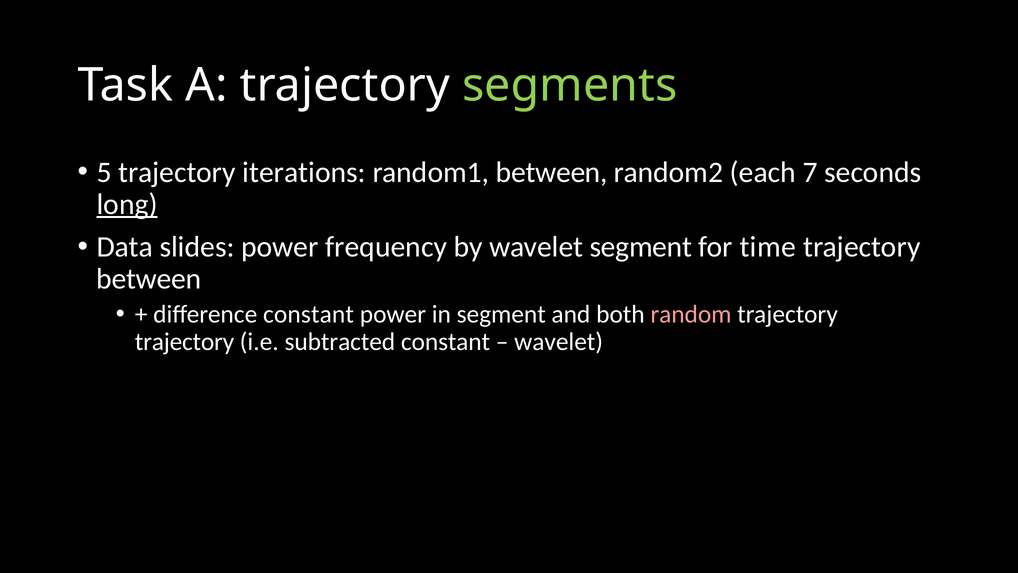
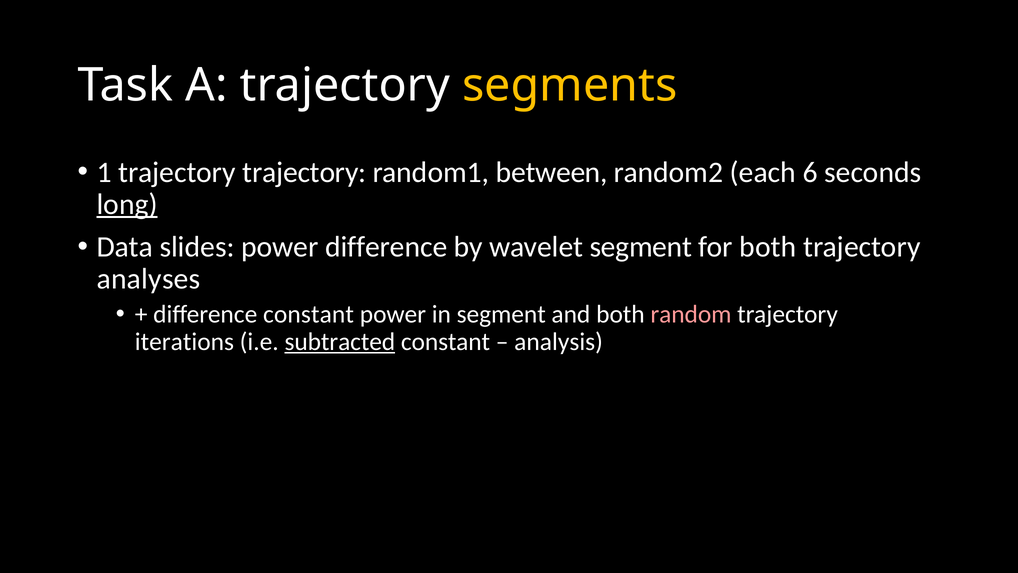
segments colour: light green -> yellow
5: 5 -> 1
trajectory iterations: iterations -> trajectory
7: 7 -> 6
power frequency: frequency -> difference
for time: time -> both
between at (149, 279): between -> analyses
trajectory at (185, 342): trajectory -> iterations
subtracted underline: none -> present
wavelet at (559, 342): wavelet -> analysis
